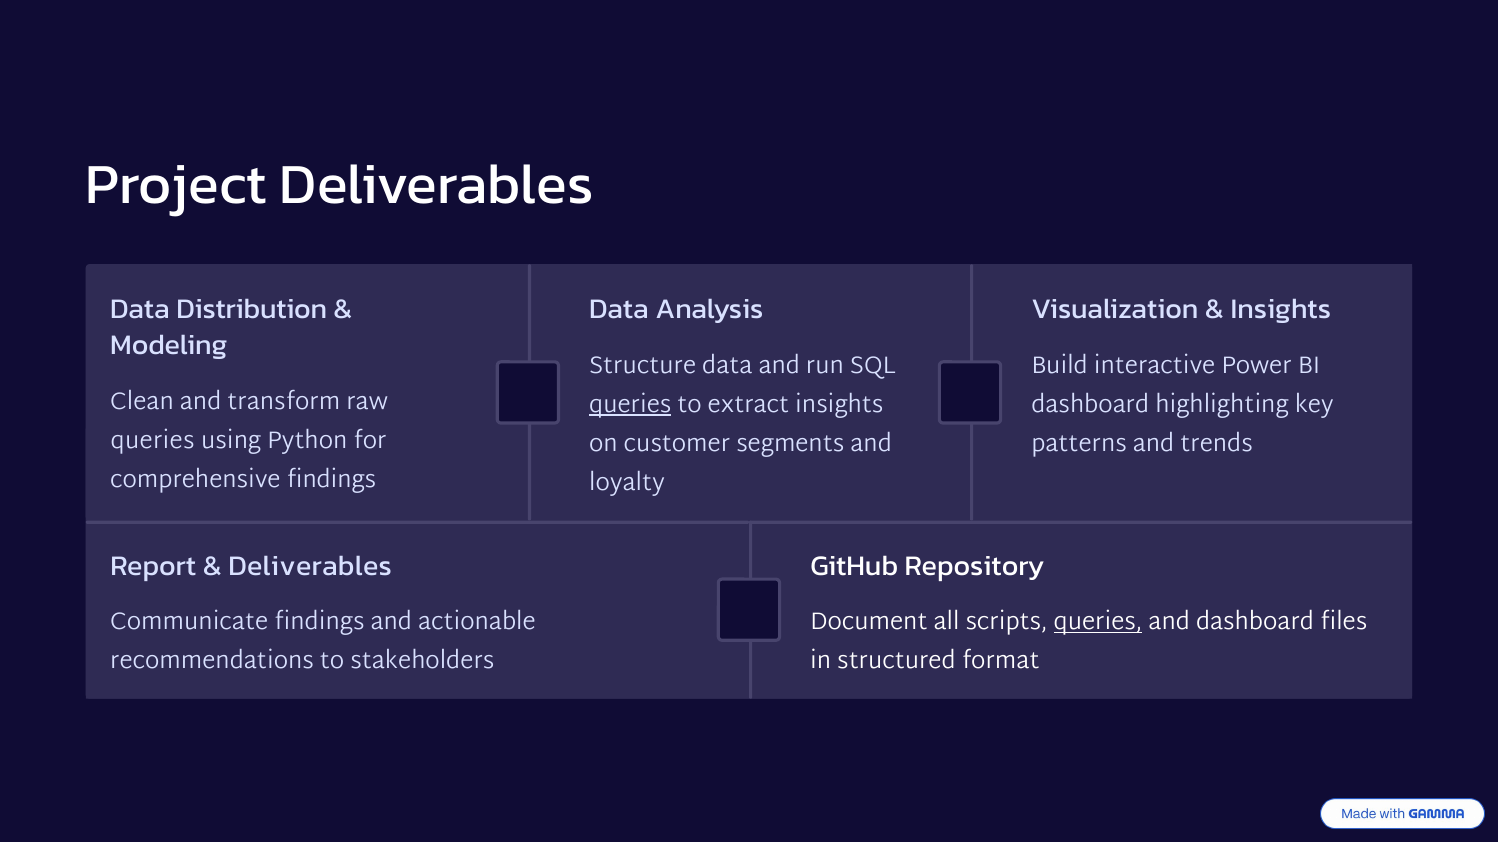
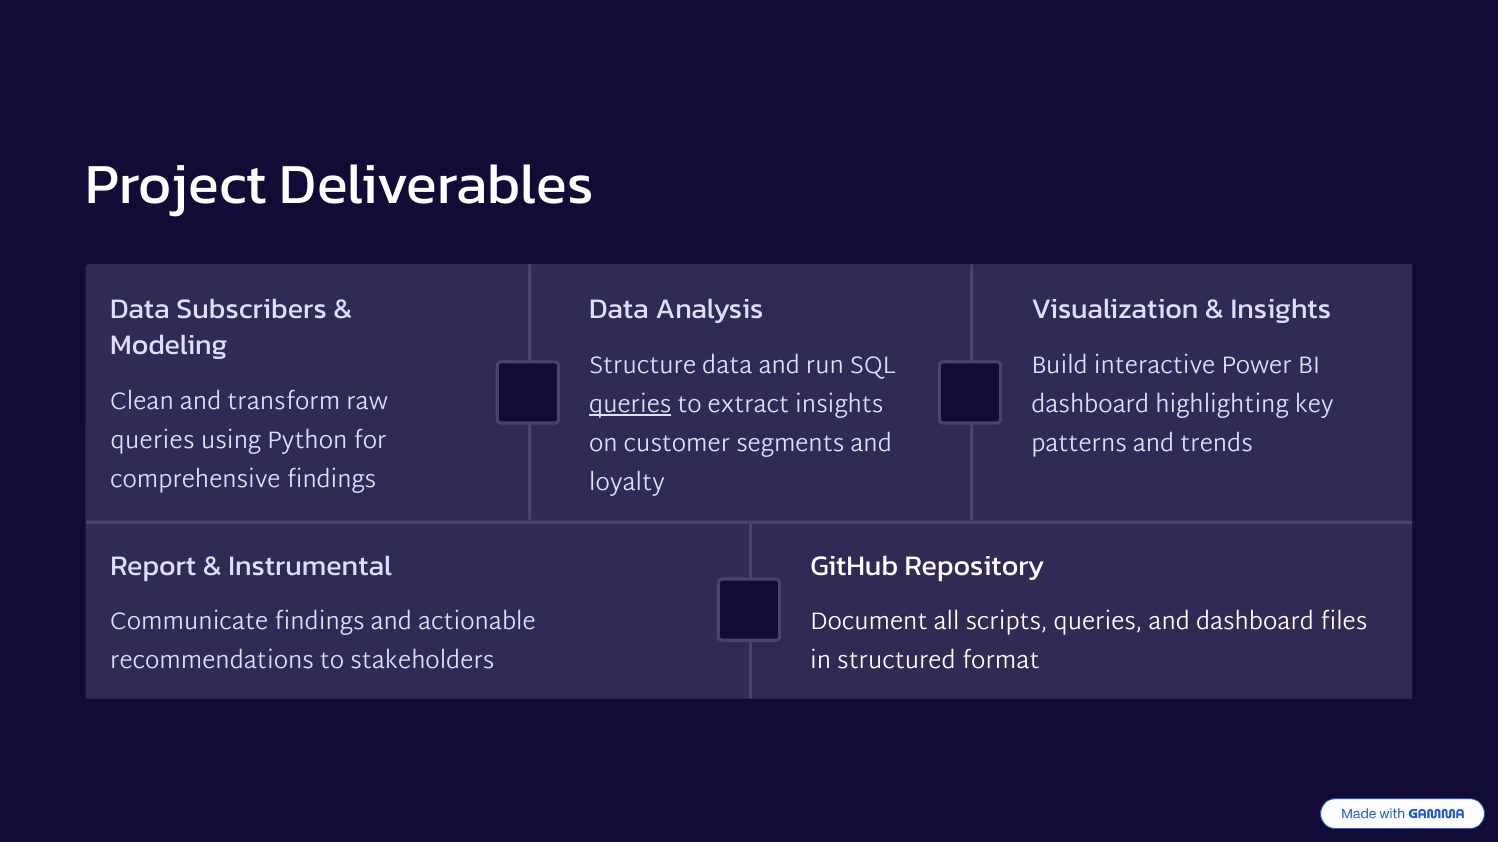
Distribution: Distribution -> Subscribers
Deliverables at (310, 566): Deliverables -> Instrumental
queries at (1098, 623) underline: present -> none
